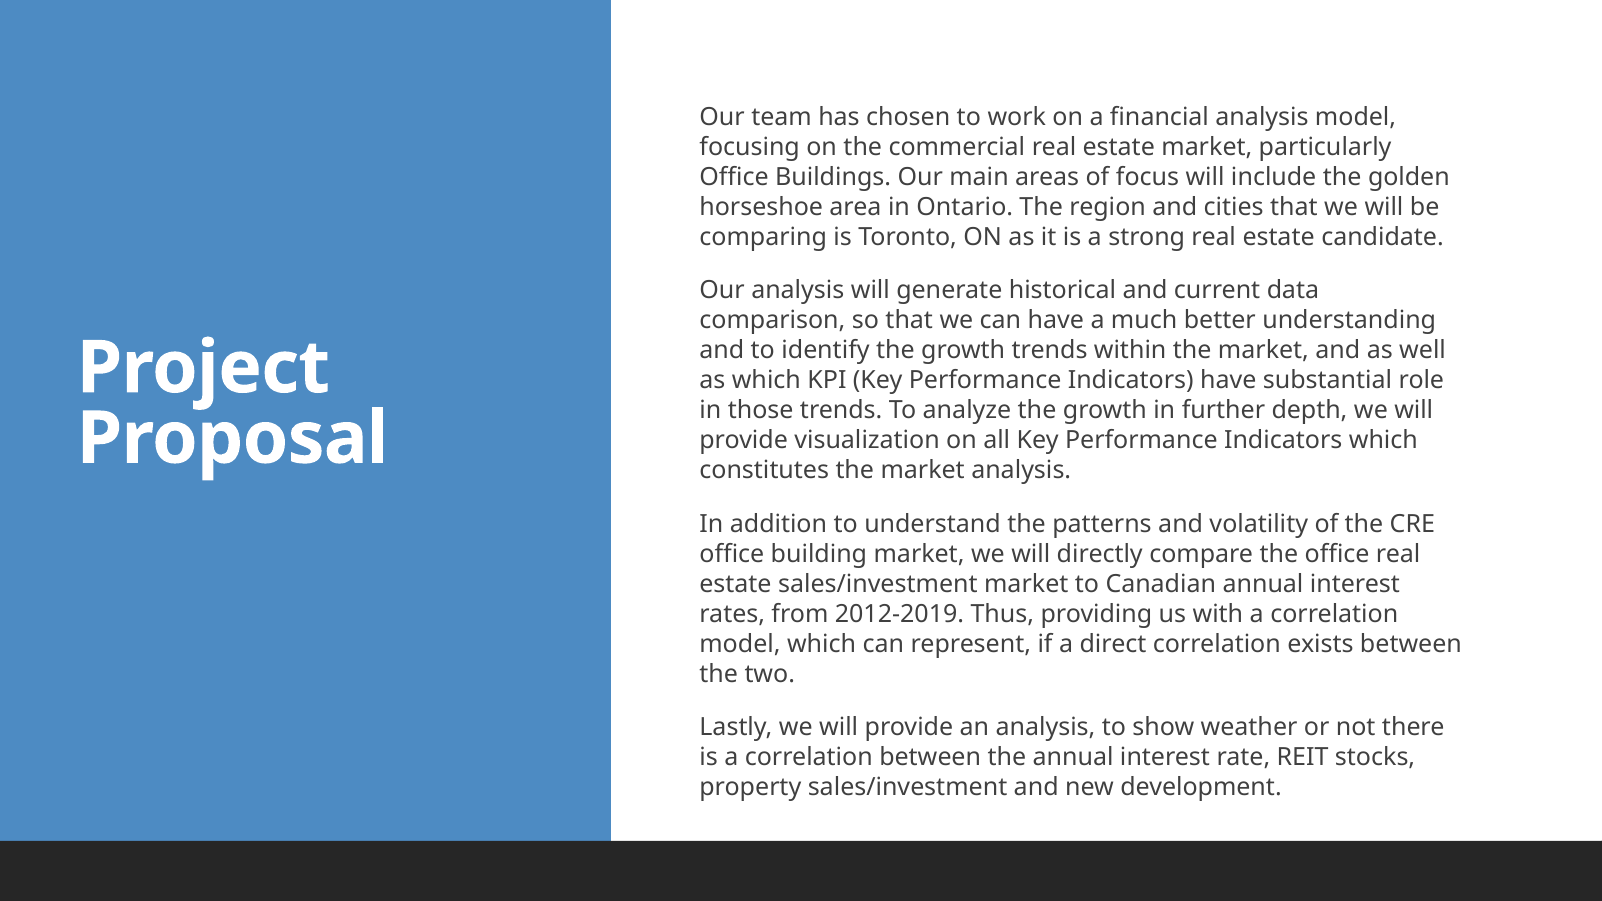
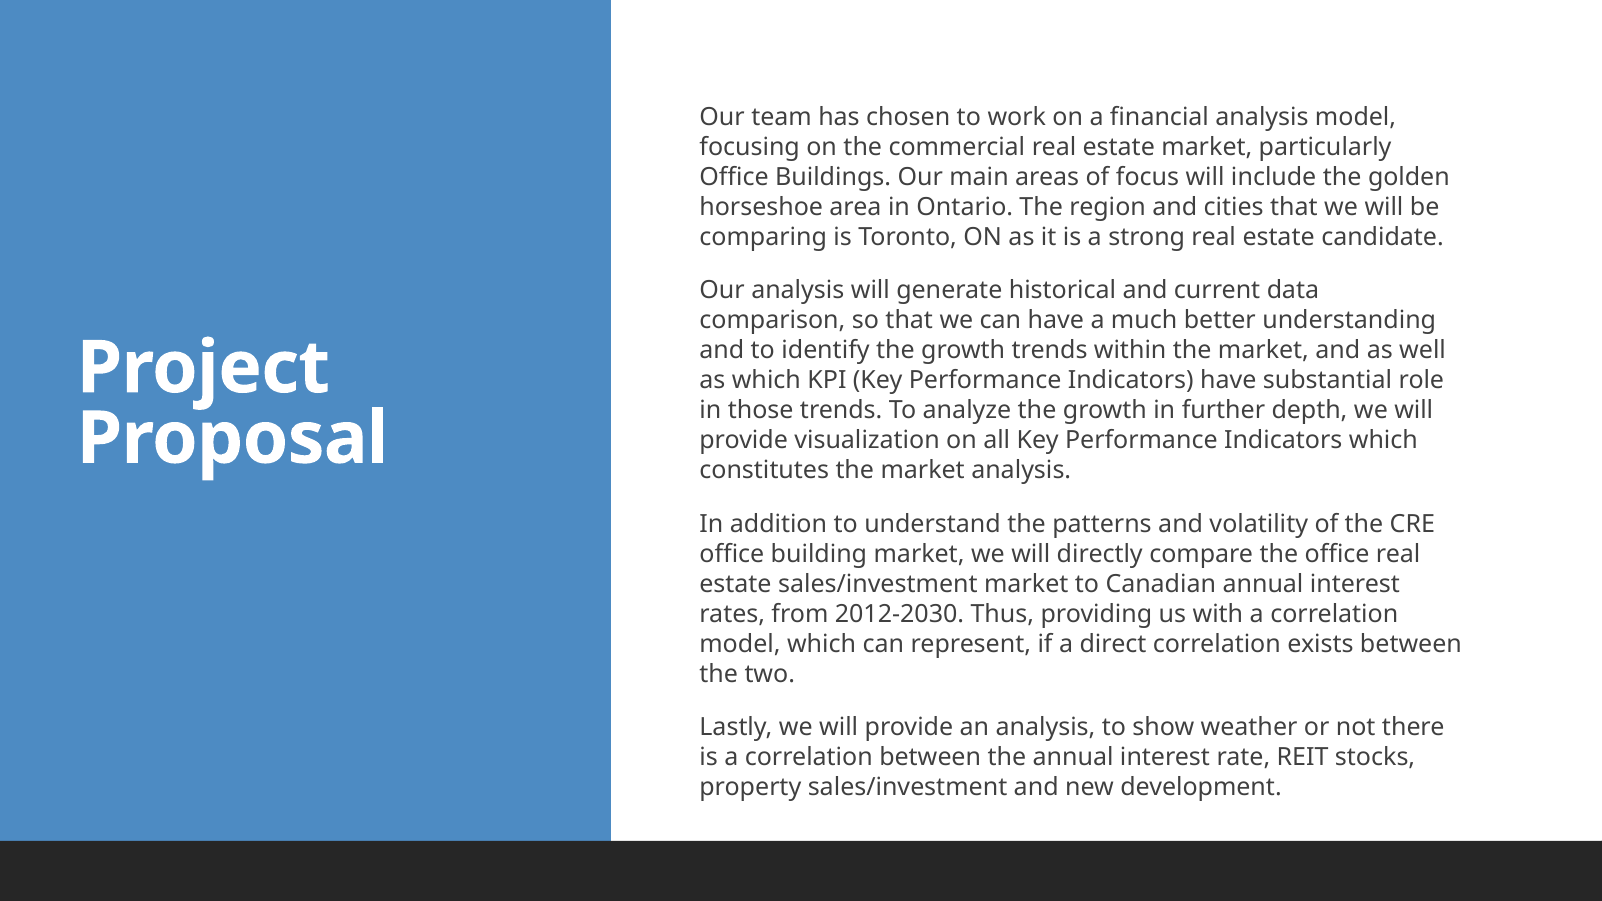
2012-2019: 2012-2019 -> 2012-2030
